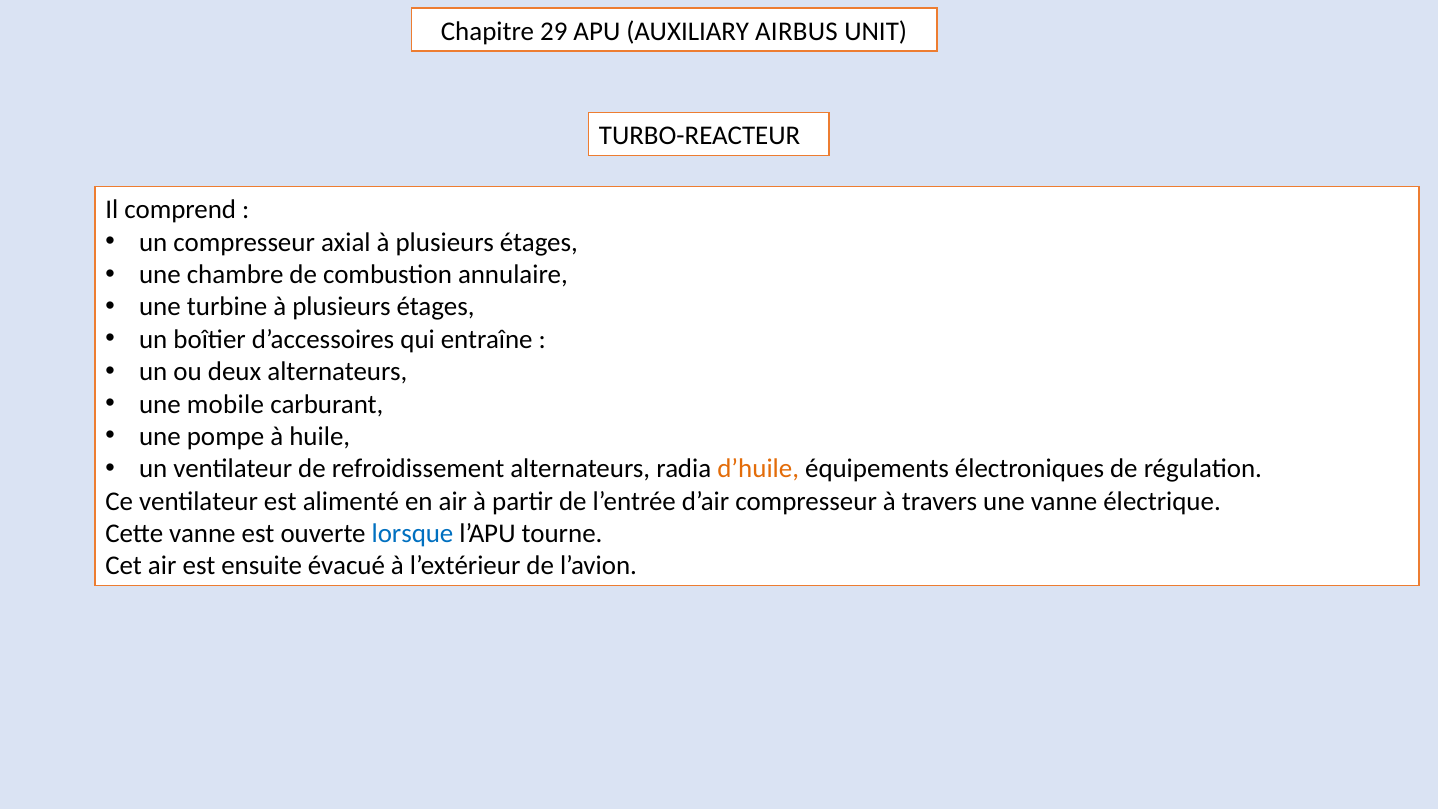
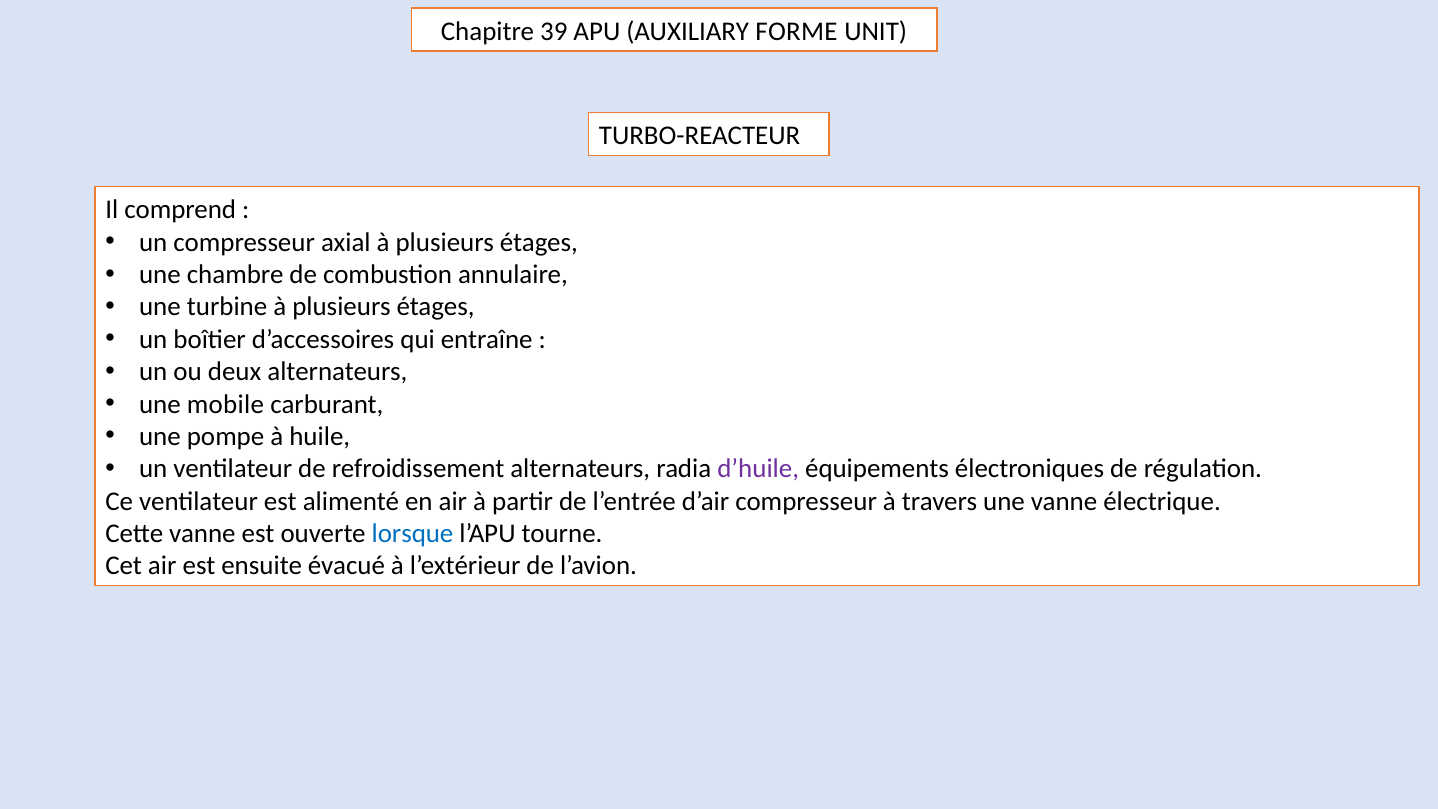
29: 29 -> 39
AIRBUS: AIRBUS -> FORME
d’huile colour: orange -> purple
